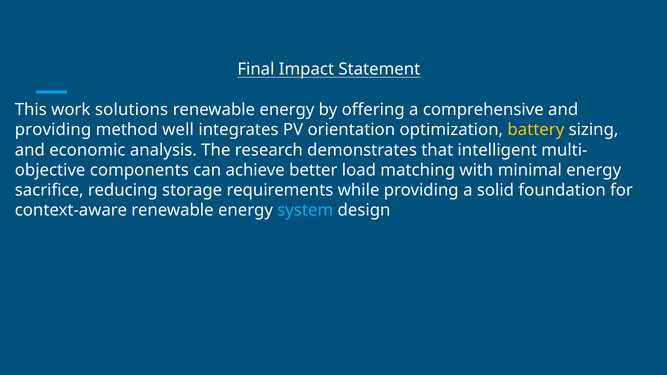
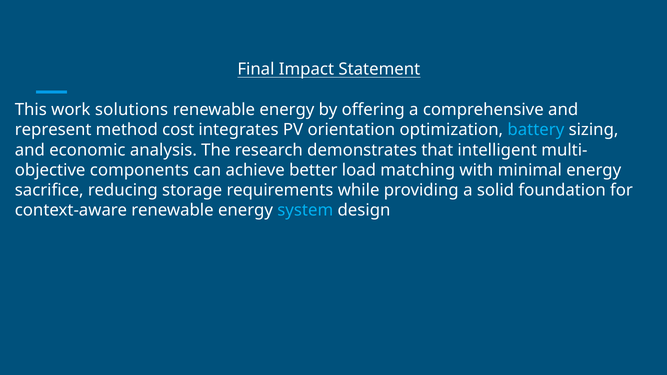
providing at (53, 130): providing -> represent
well: well -> cost
battery colour: yellow -> light blue
